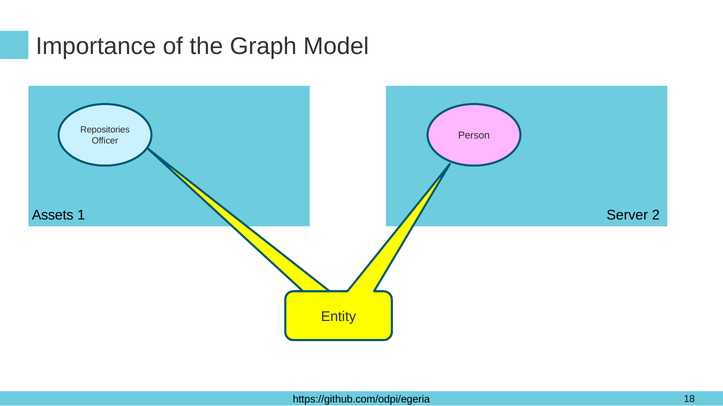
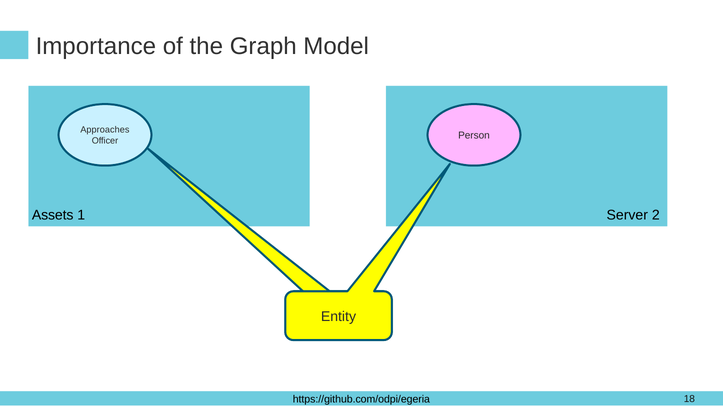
Repositories: Repositories -> Approaches
